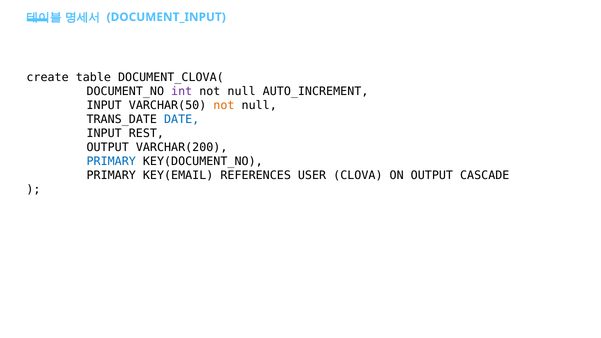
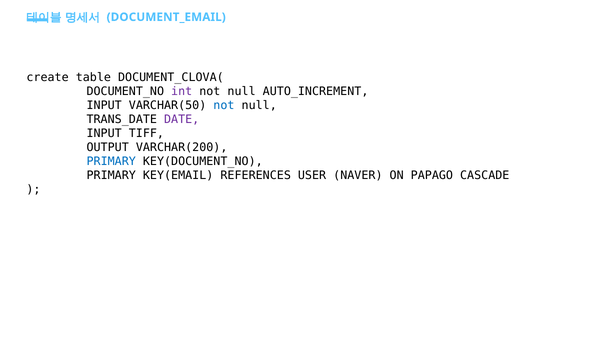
DOCUMENT_INPUT: DOCUMENT_INPUT -> DOCUMENT_EMAIL
not at (224, 105) colour: orange -> blue
DATE colour: blue -> purple
REST: REST -> TIFF
CLOVA: CLOVA -> NAVER
ON OUTPUT: OUTPUT -> PAPAGO
